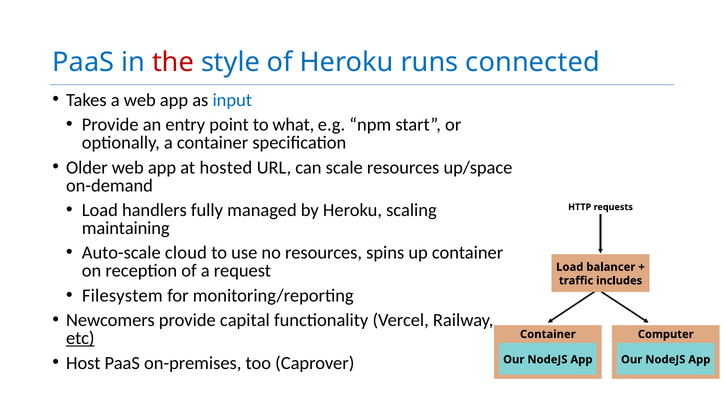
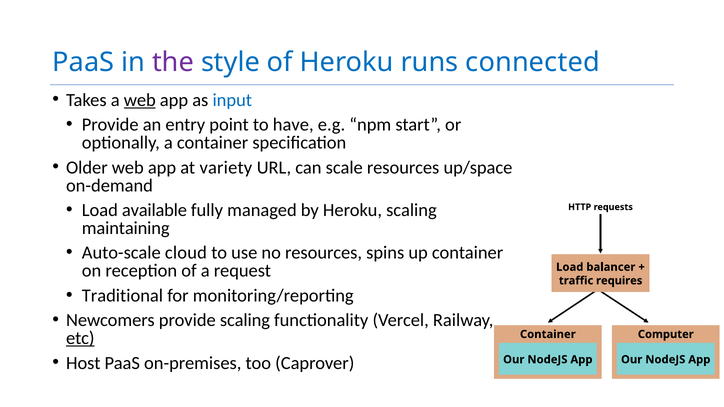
the colour: red -> purple
web at (140, 100) underline: none -> present
what: what -> have
hosted: hosted -> variety
handlers: handlers -> available
includes: includes -> requires
Filesystem: Filesystem -> Traditional
provide capital: capital -> scaling
